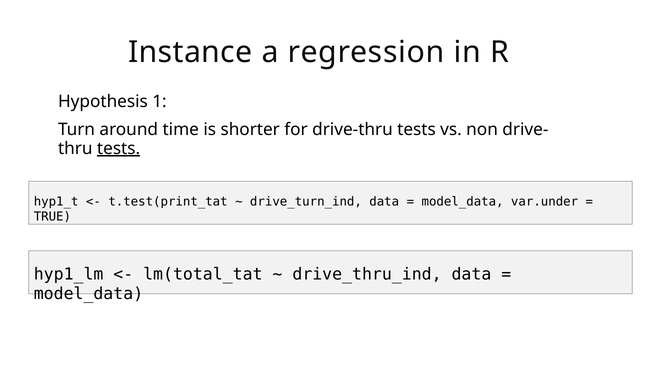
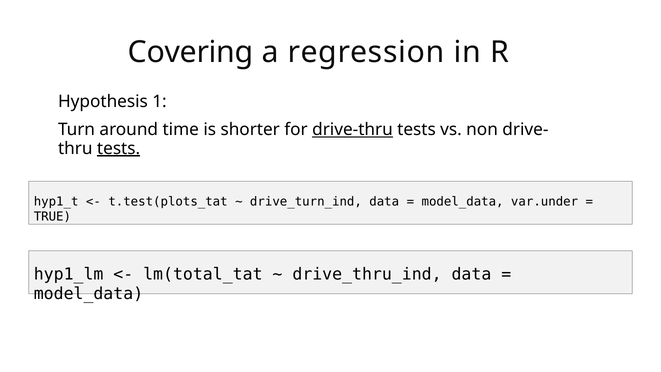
Instance: Instance -> Covering
drive-thru underline: none -> present
t.test(print_tat: t.test(print_tat -> t.test(plots_tat
